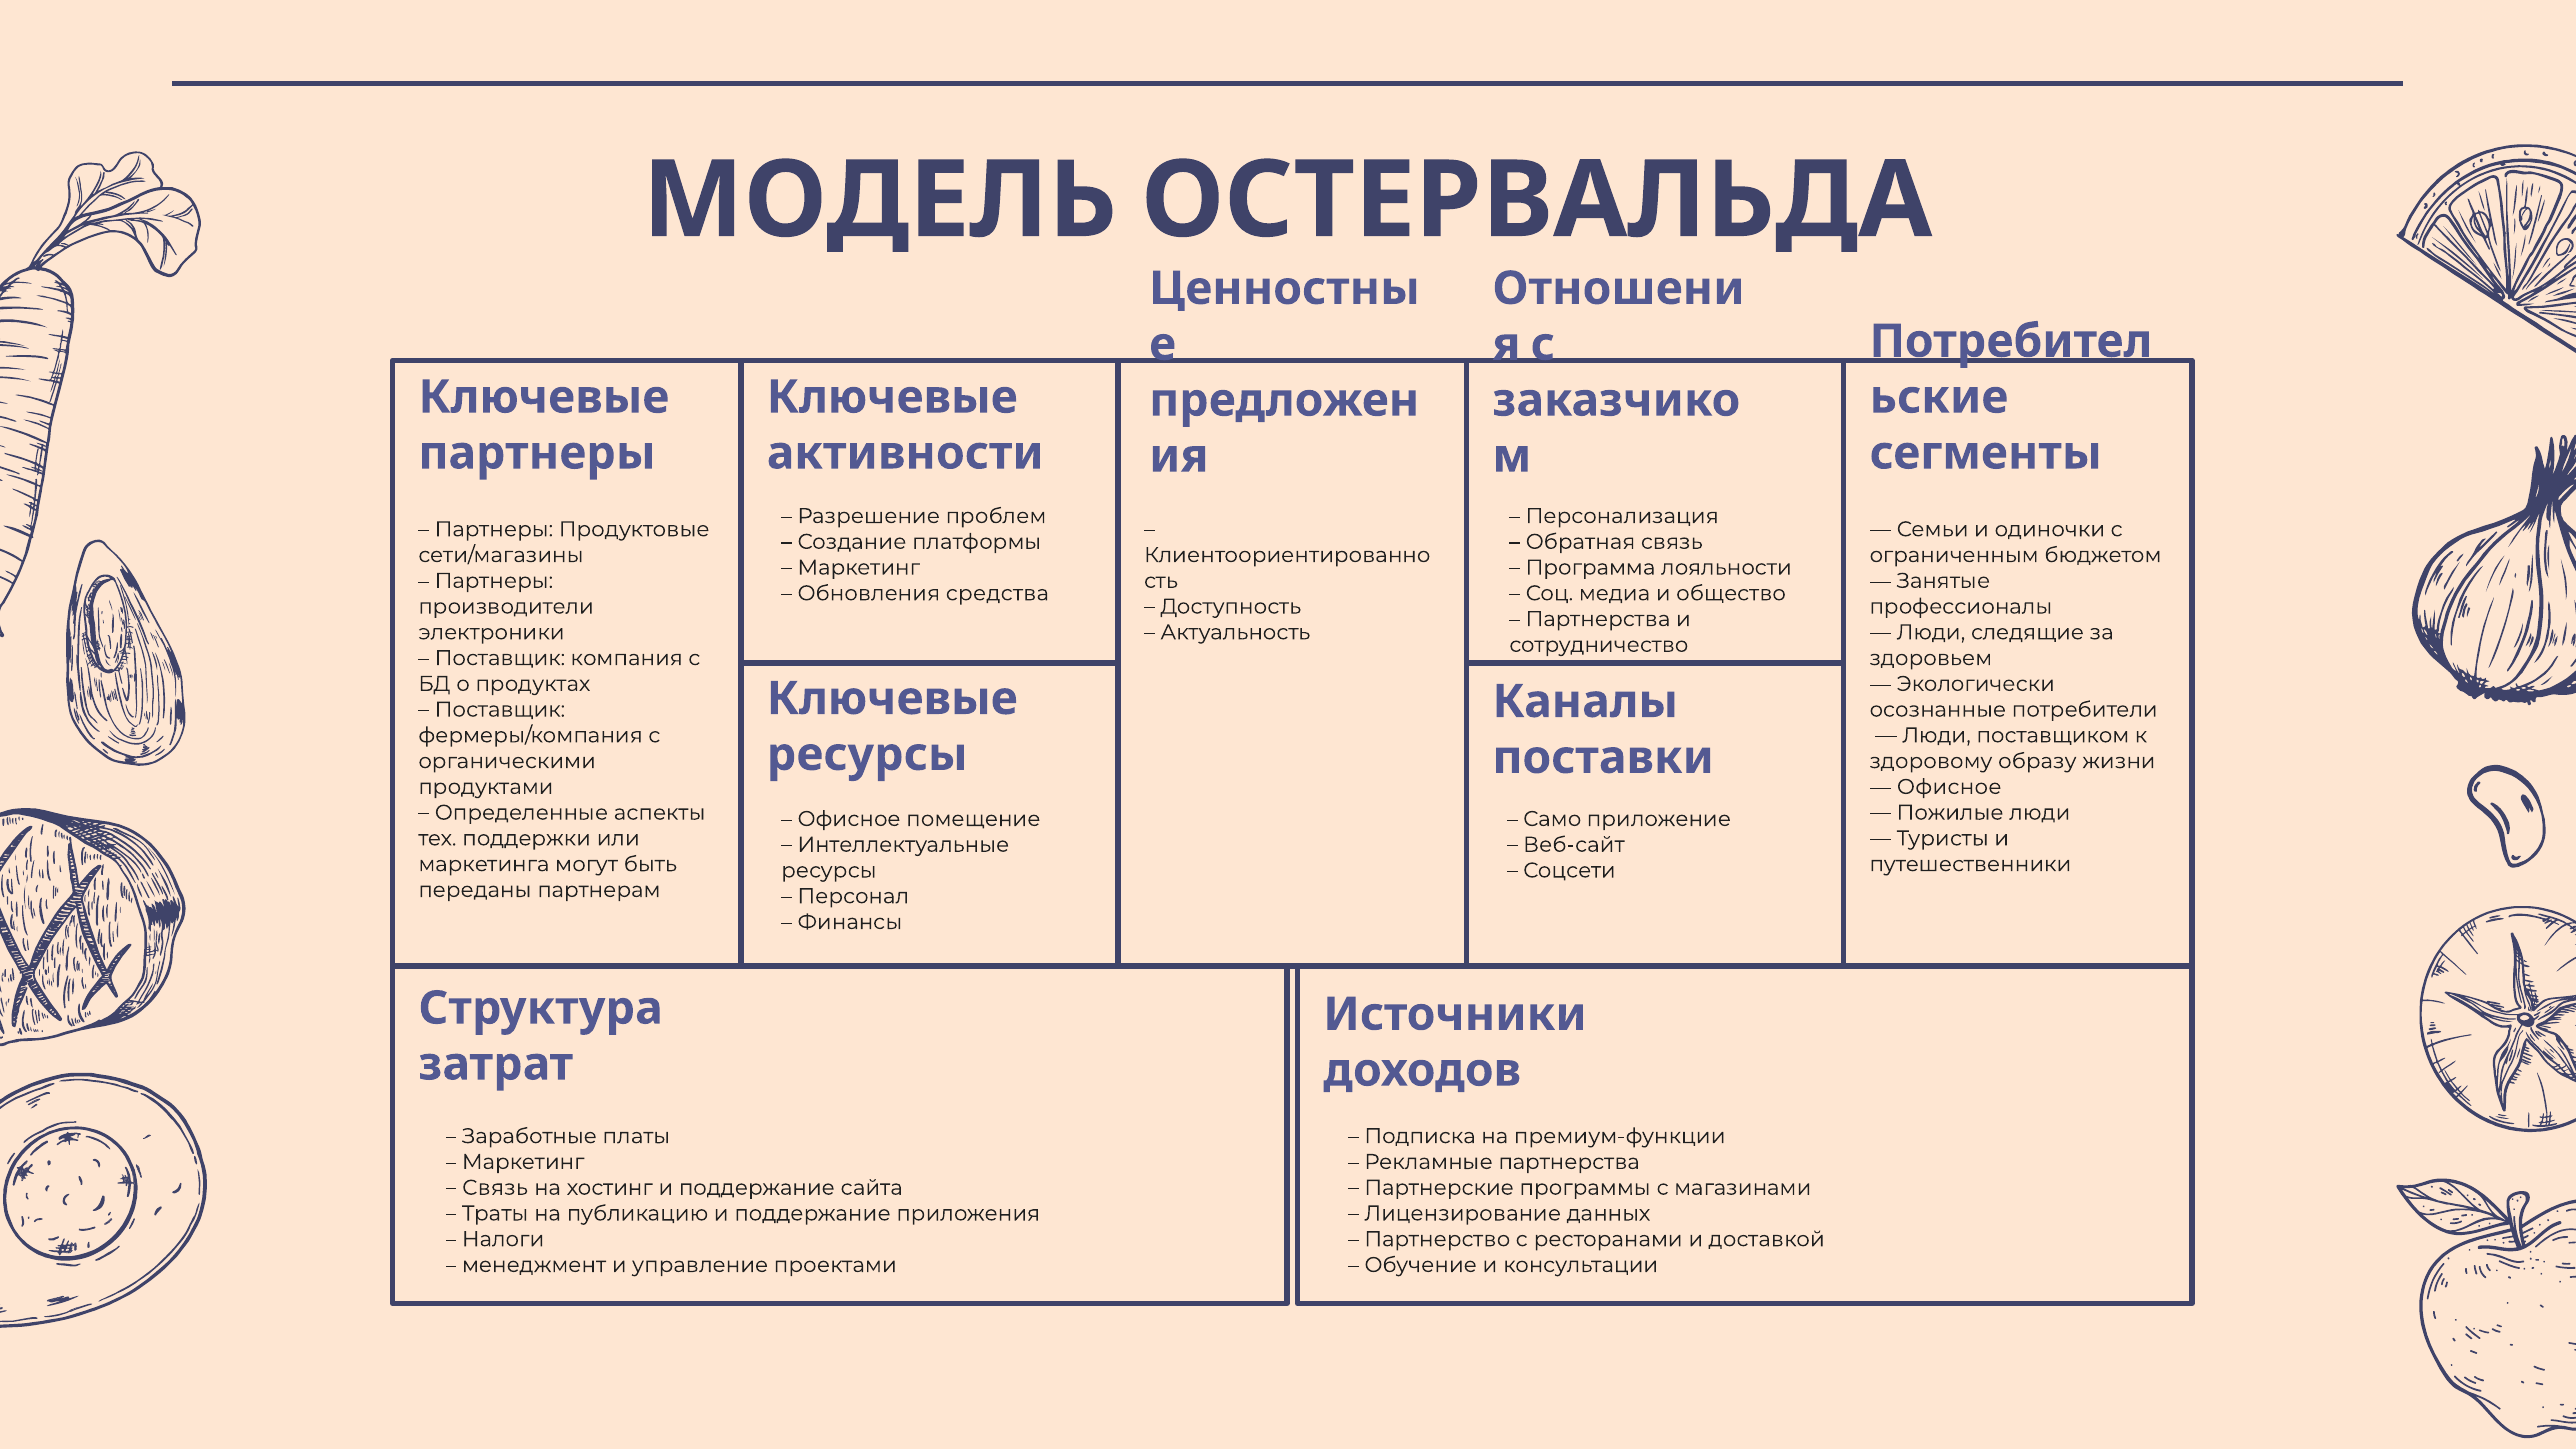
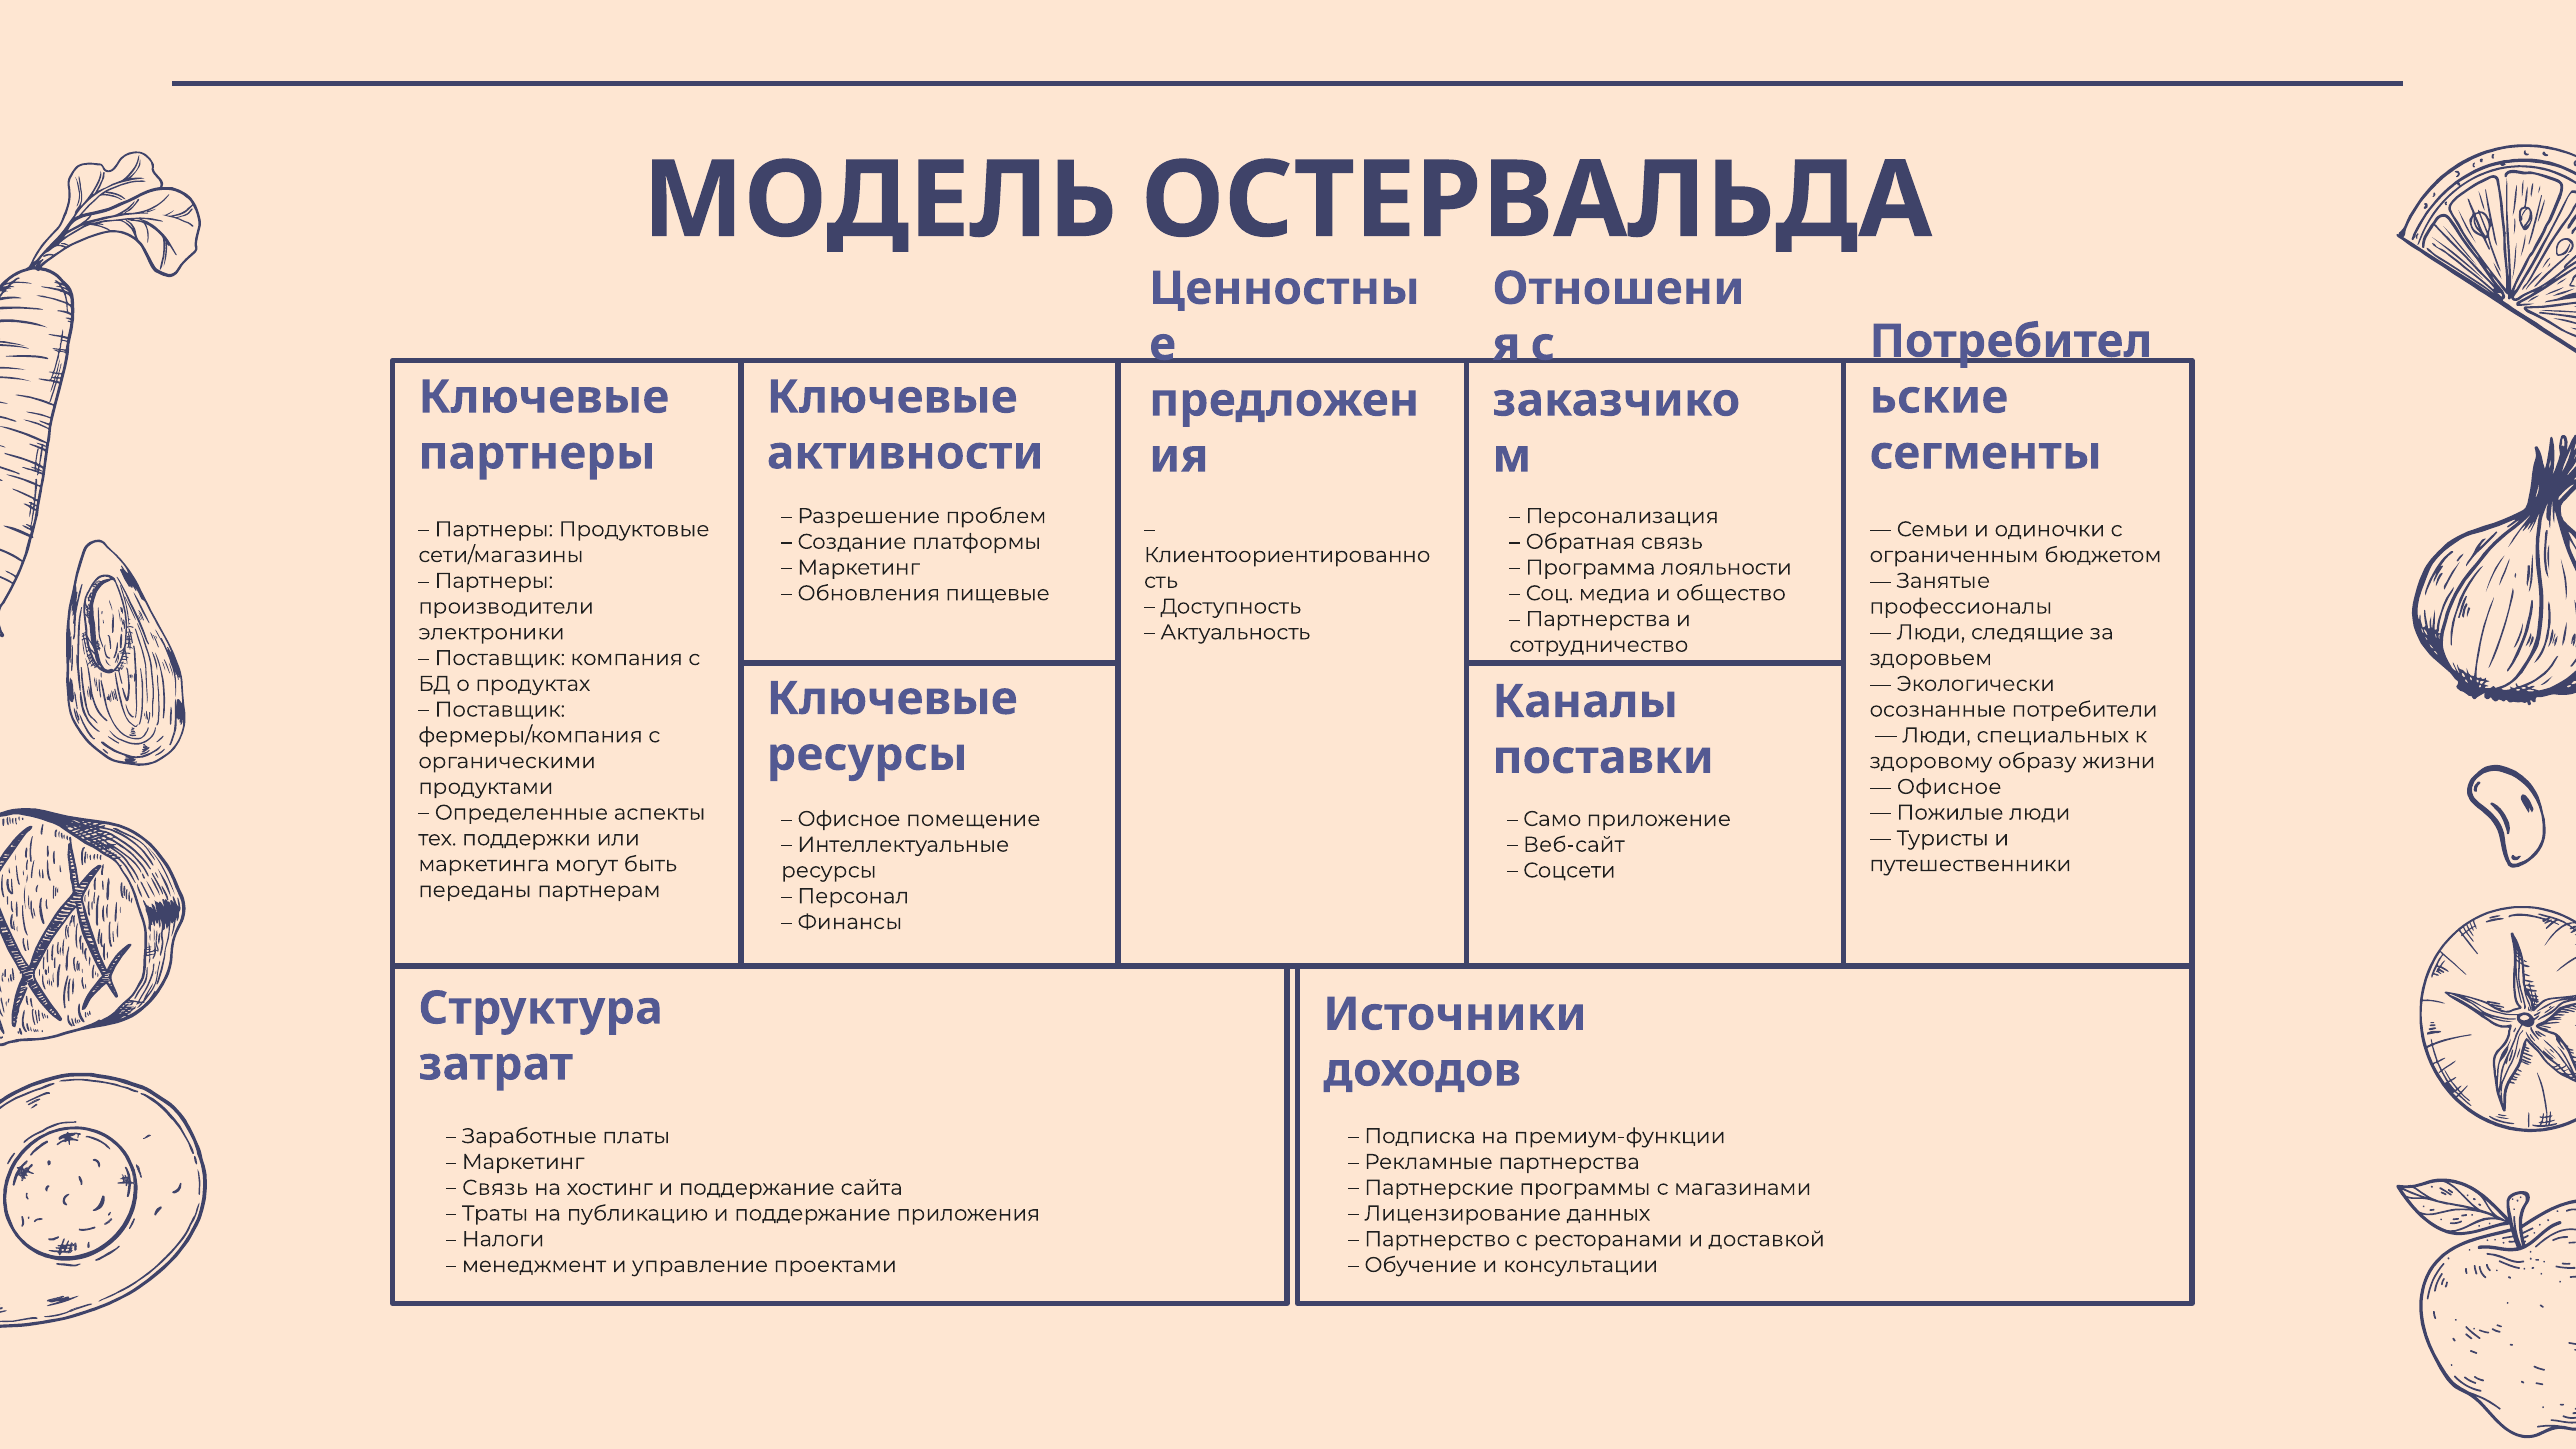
средства: средства -> пищевые
поставщиком: поставщиком -> специальных
